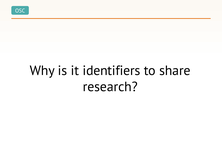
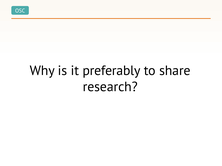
identifiers: identifiers -> preferably
